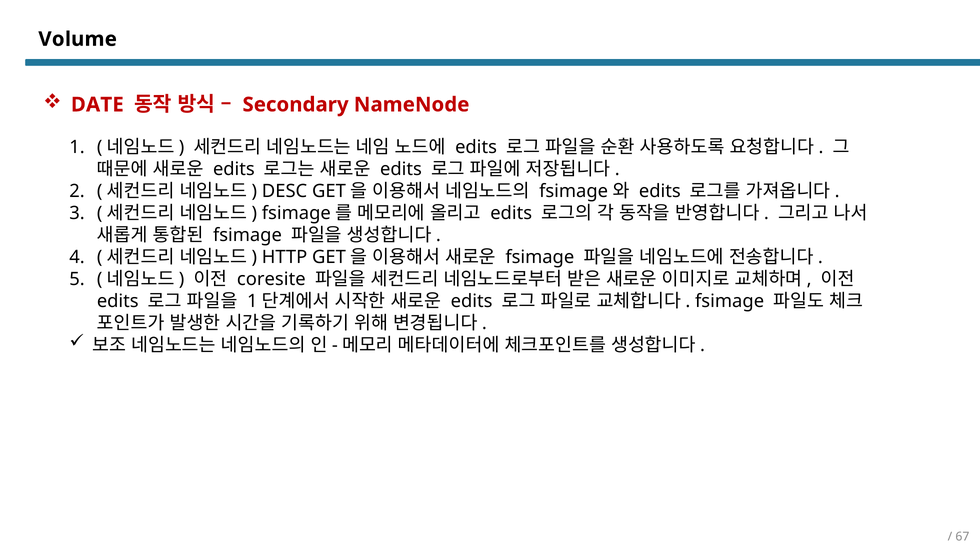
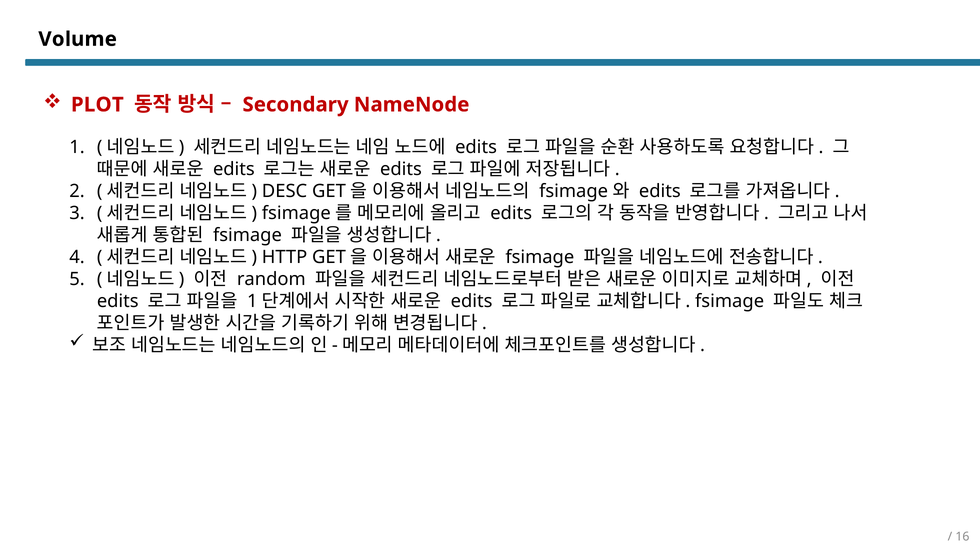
DATE: DATE -> PLOT
coresite: coresite -> random
67: 67 -> 16
